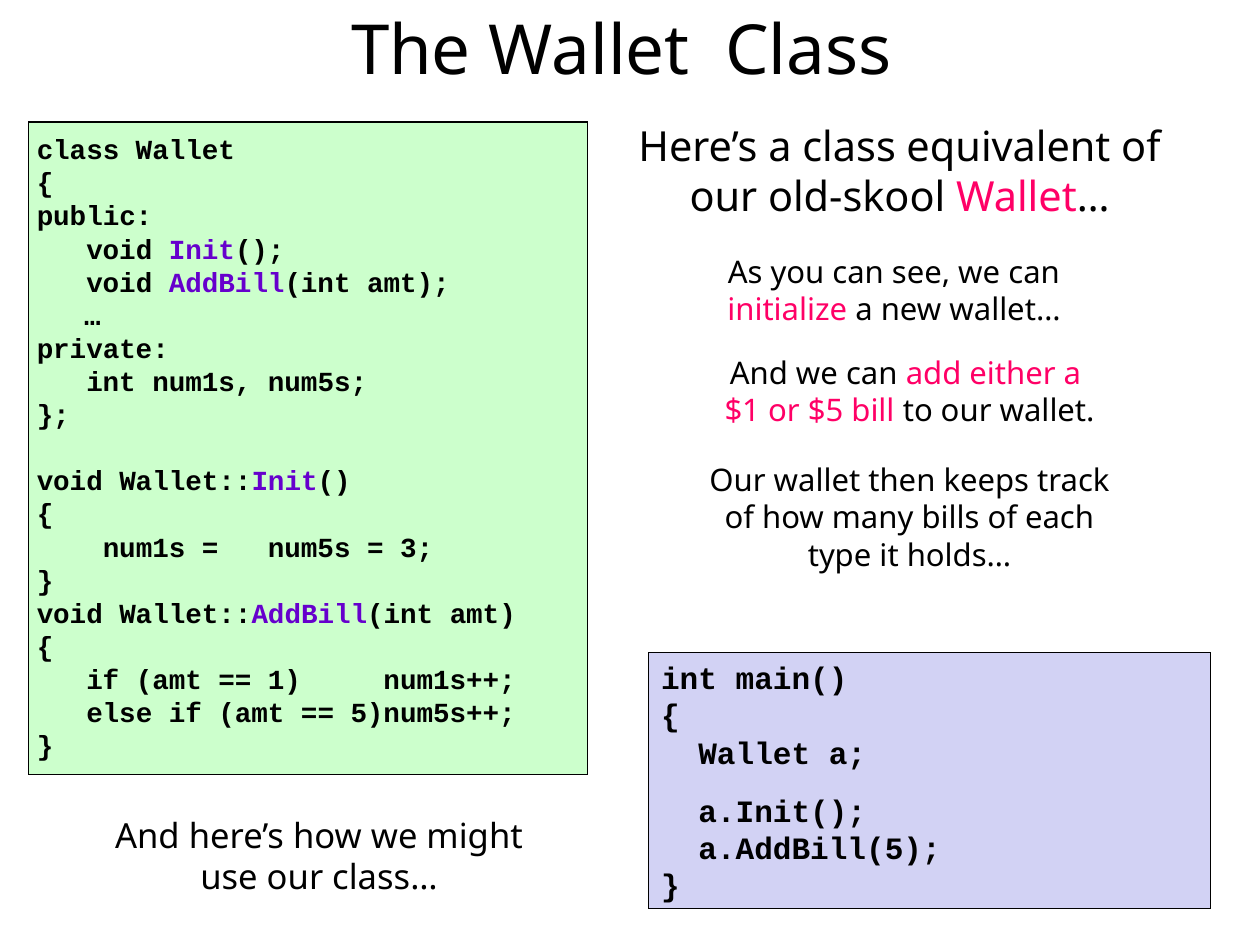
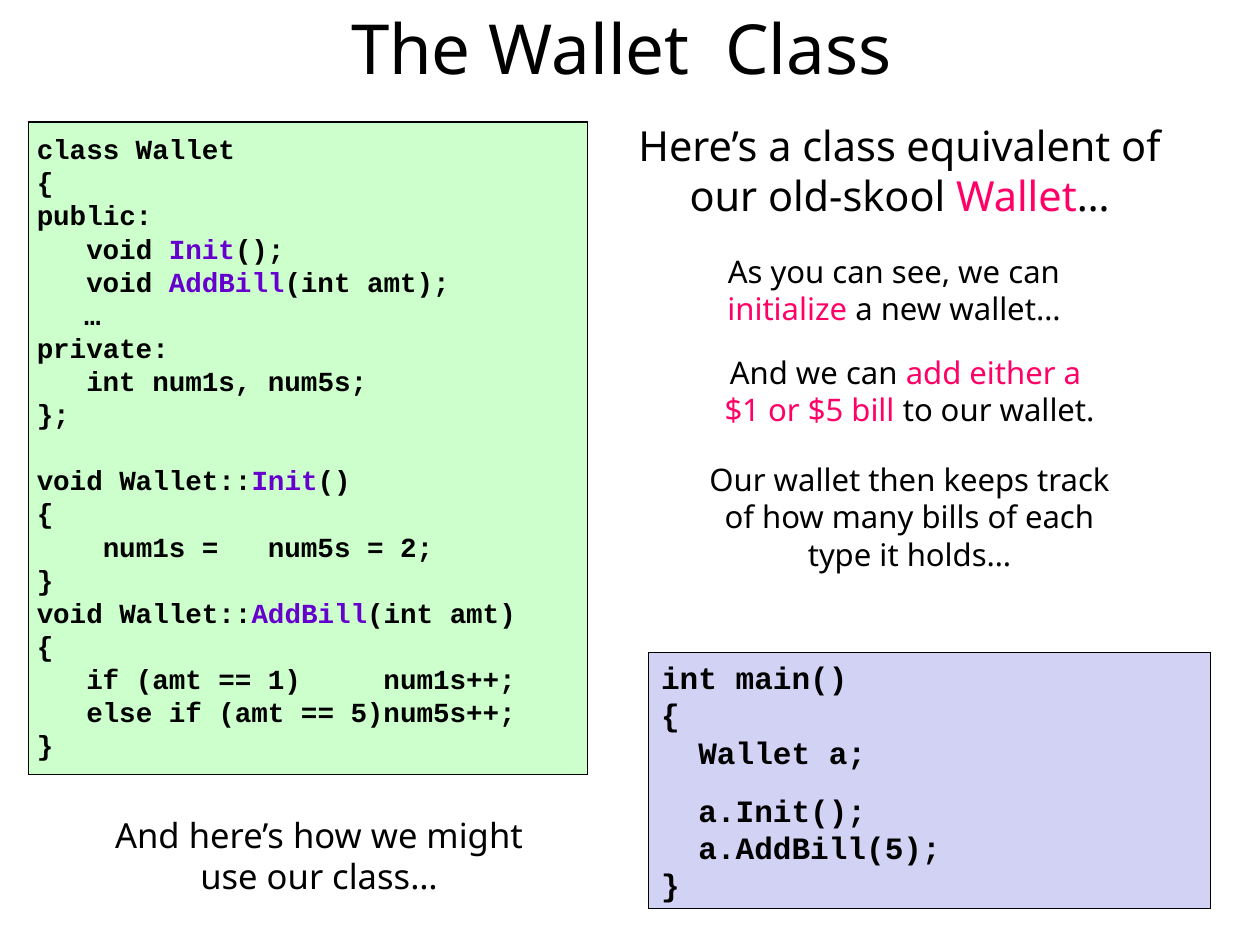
3: 3 -> 2
